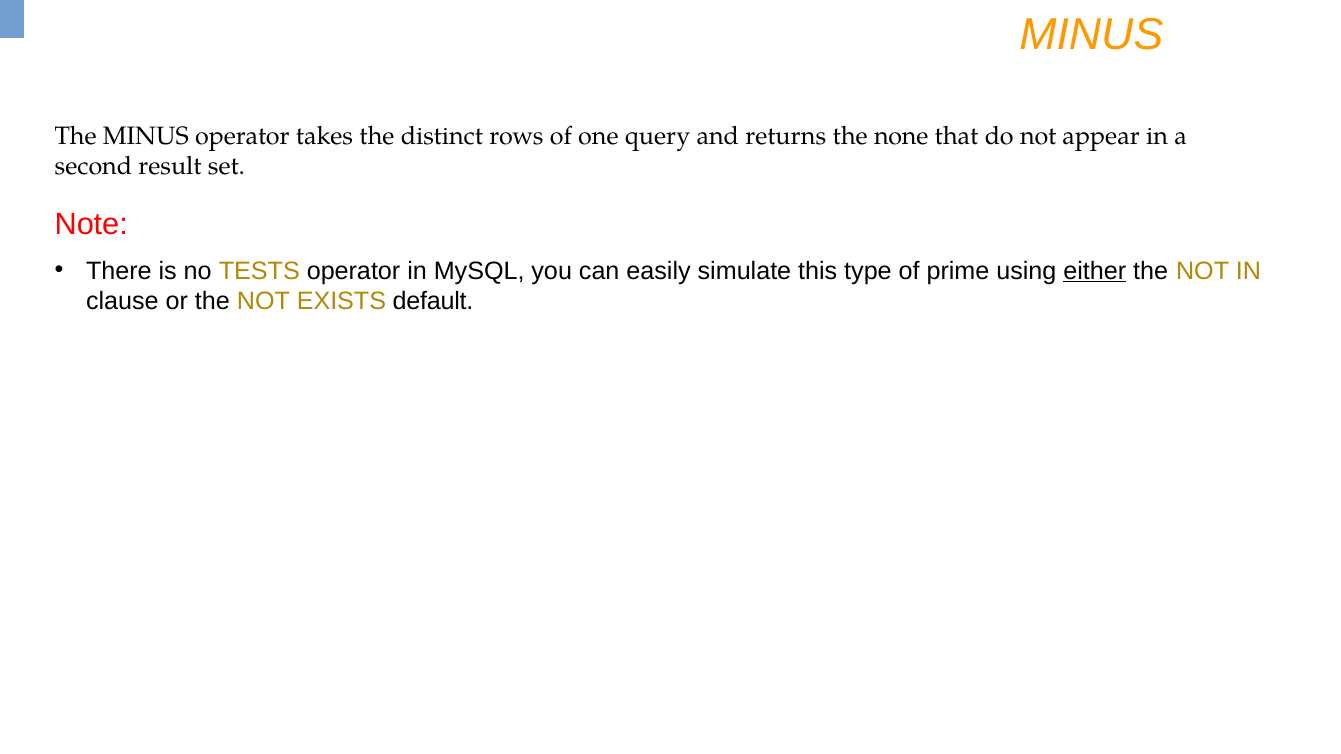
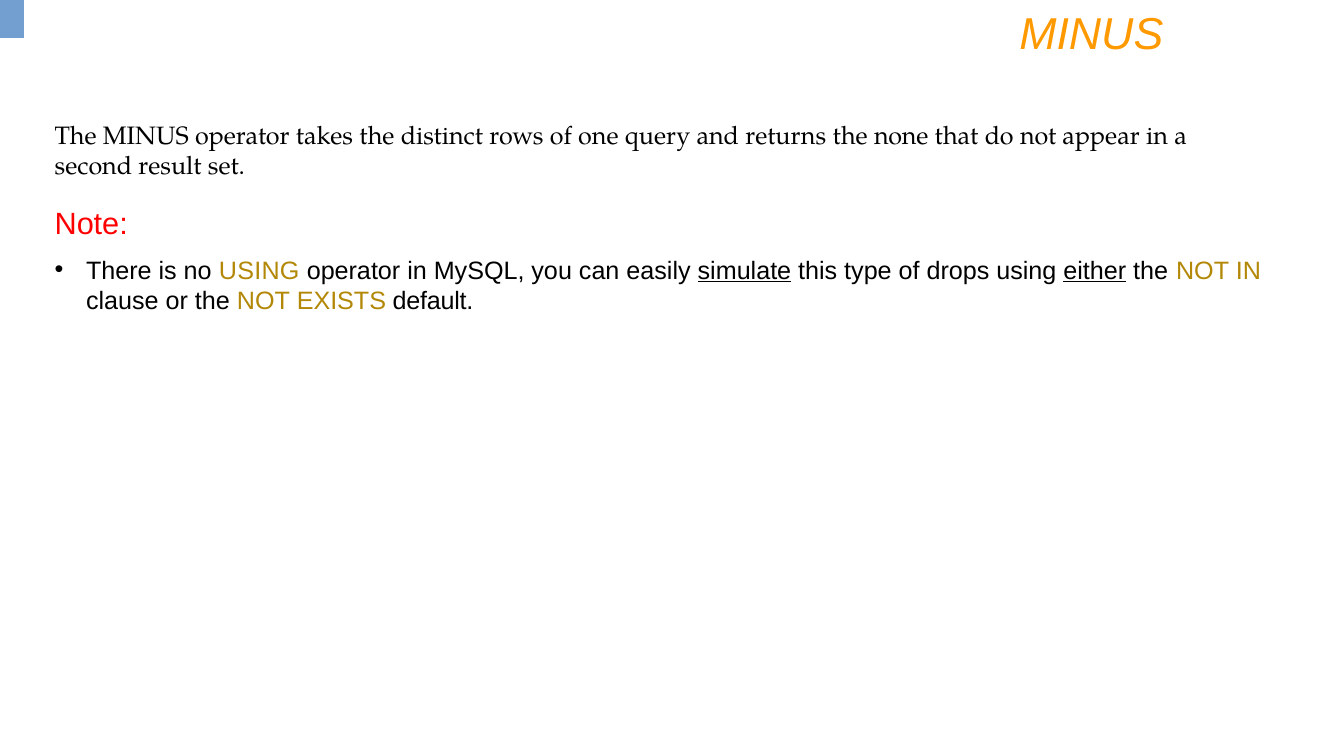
no TESTS: TESTS -> USING
simulate underline: none -> present
prime: prime -> drops
